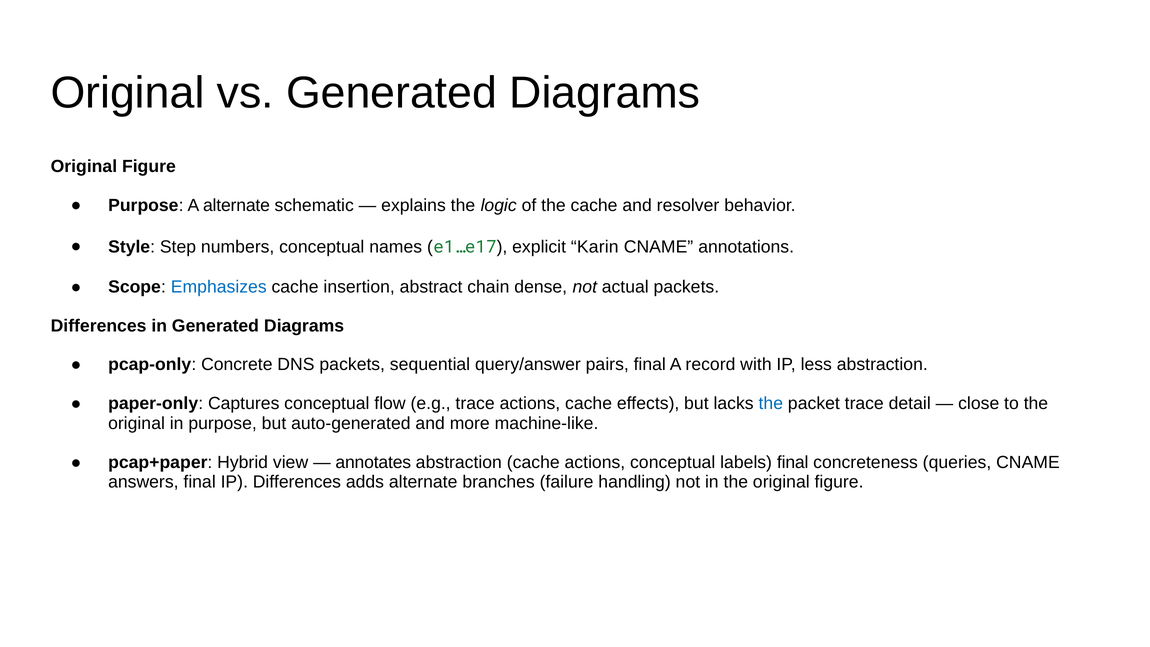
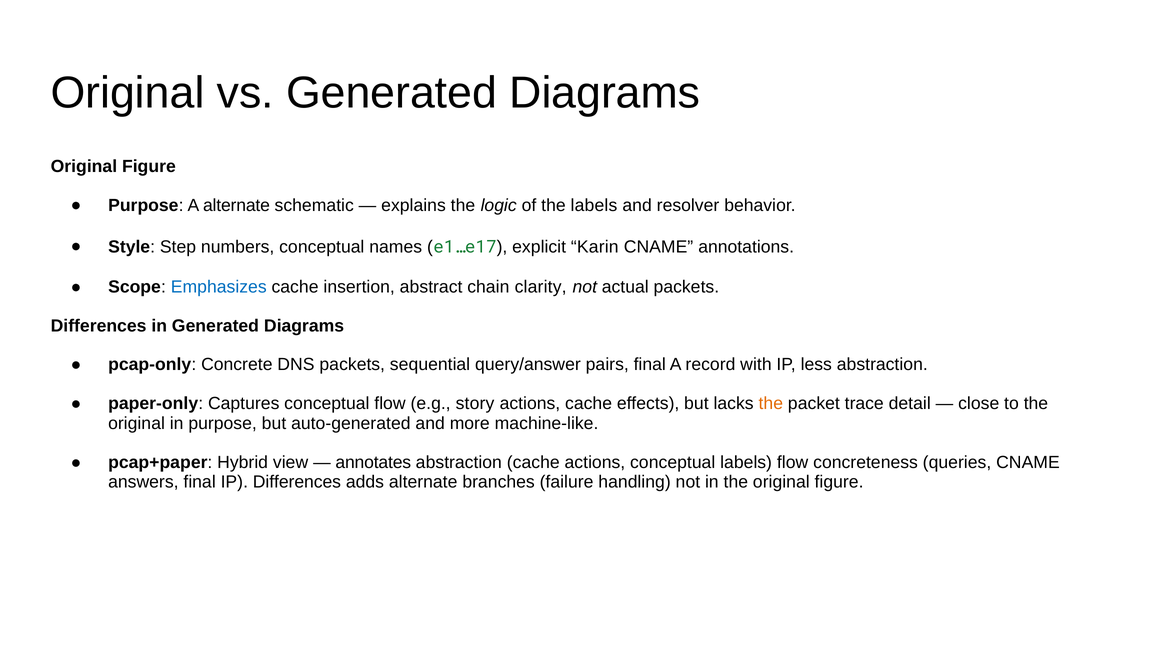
the cache: cache -> labels
dense: dense -> clarity
e.g trace: trace -> story
the at (771, 404) colour: blue -> orange
labels final: final -> flow
